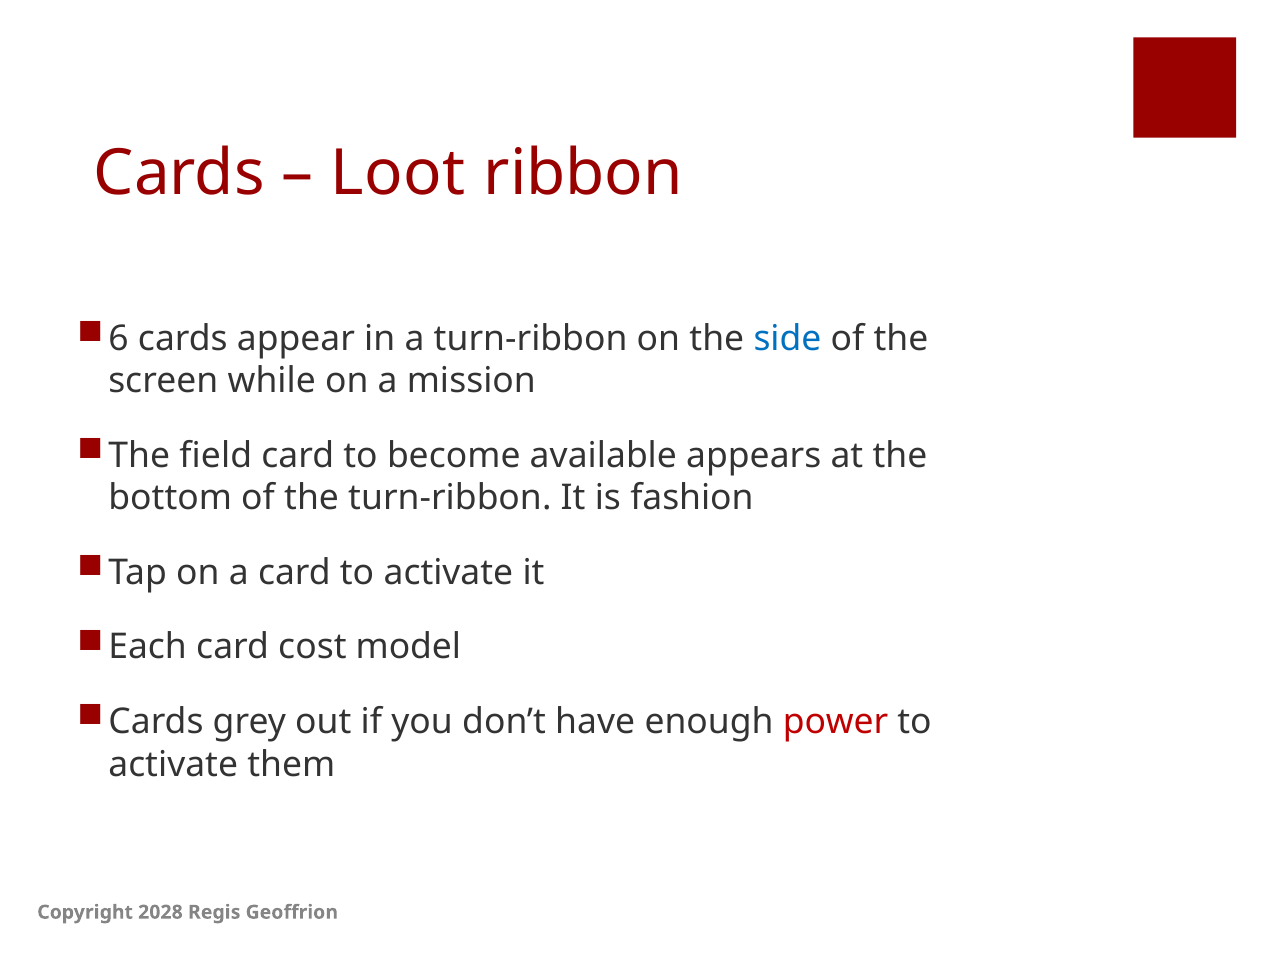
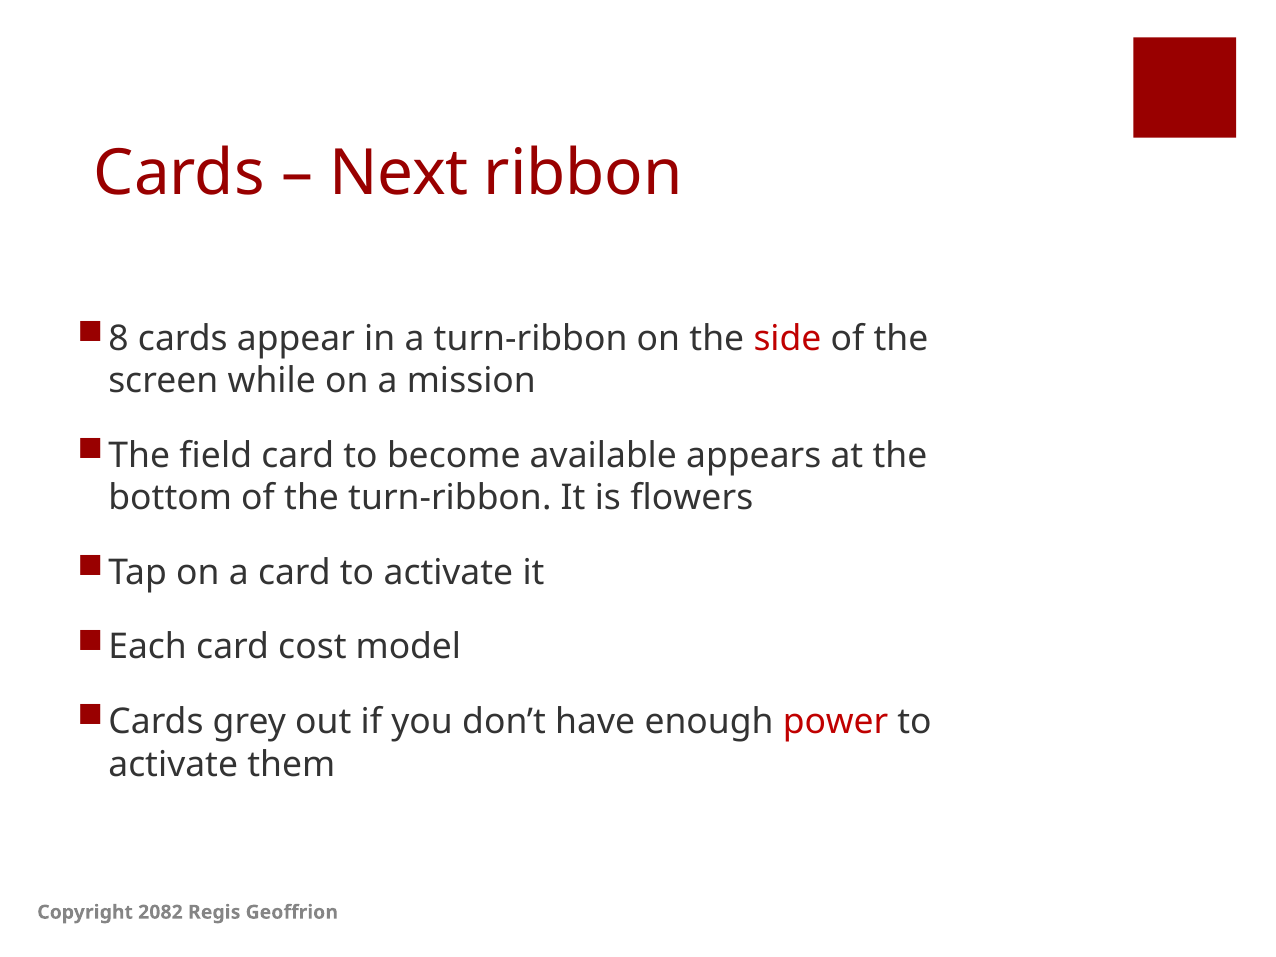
Loot: Loot -> Next
6: 6 -> 8
side colour: blue -> red
fashion: fashion -> flowers
2028: 2028 -> 2082
